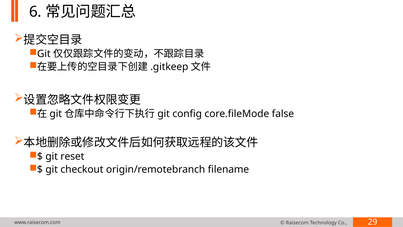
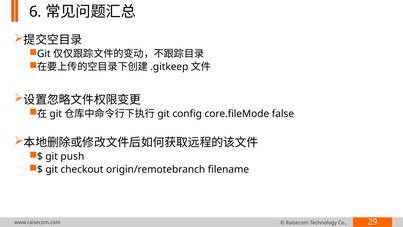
reset: reset -> push
